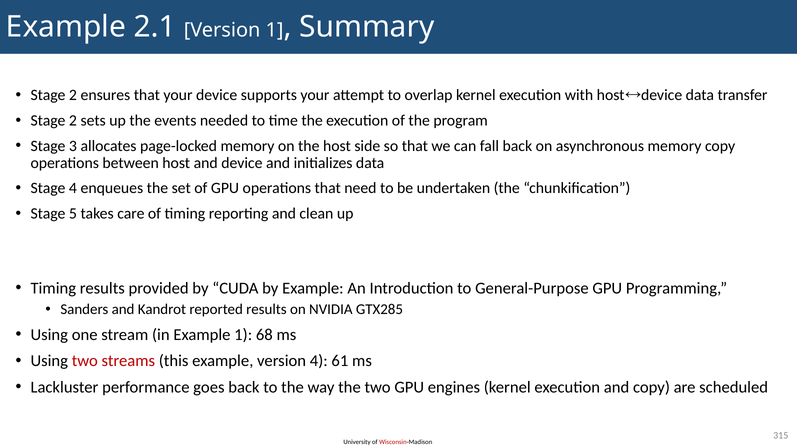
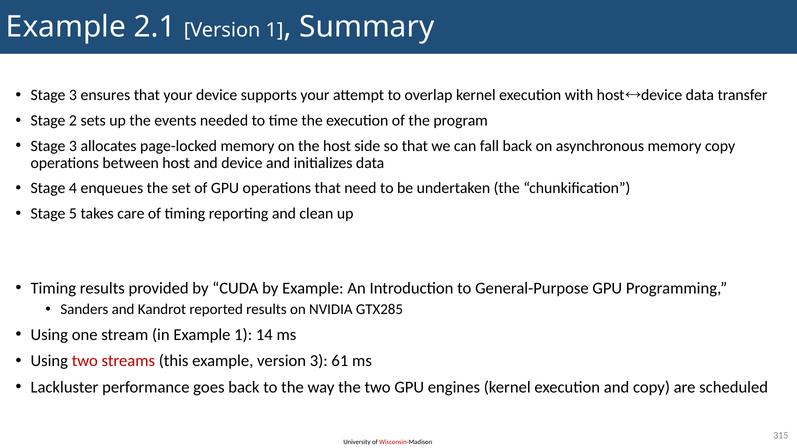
2 at (73, 95): 2 -> 3
68: 68 -> 14
version 4: 4 -> 3
